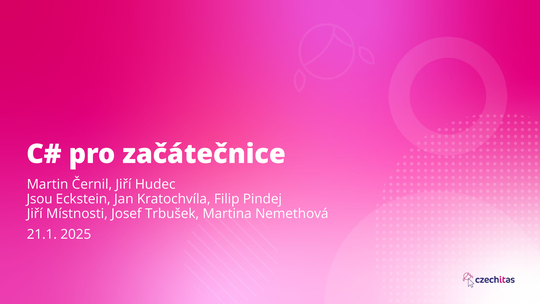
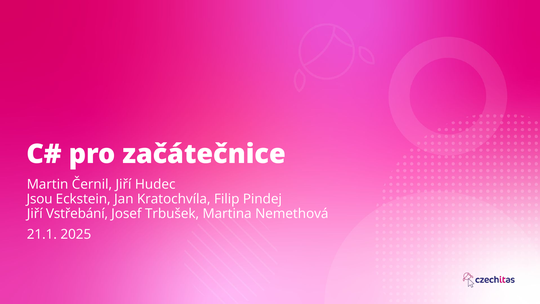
Místnosti: Místnosti -> Vstřebání
